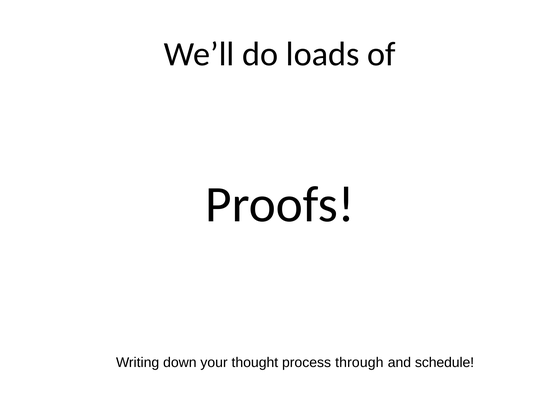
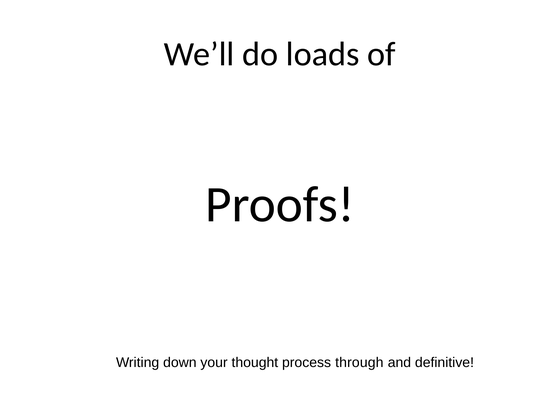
schedule: schedule -> definitive
